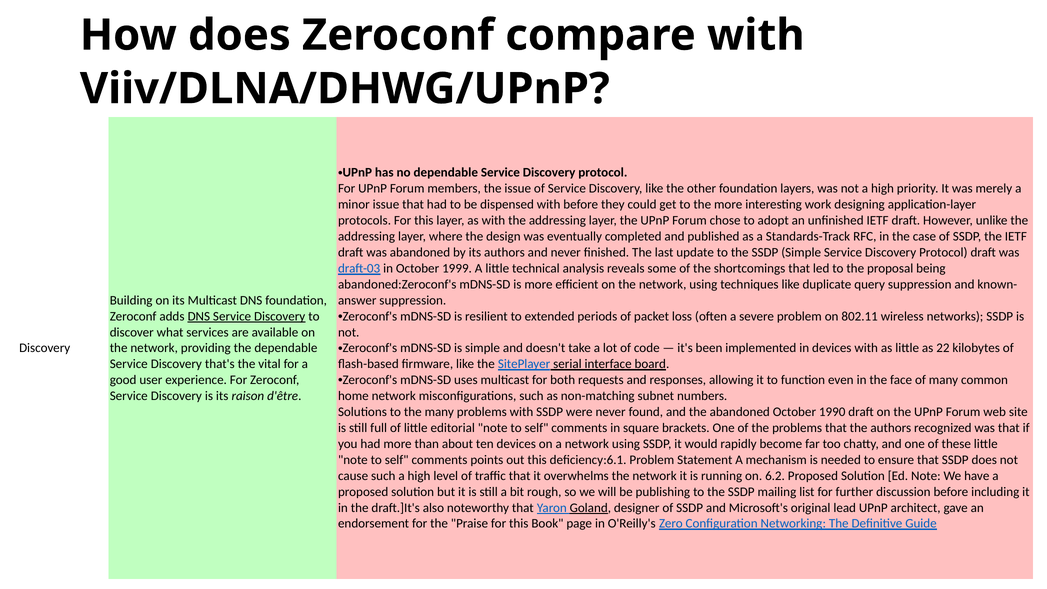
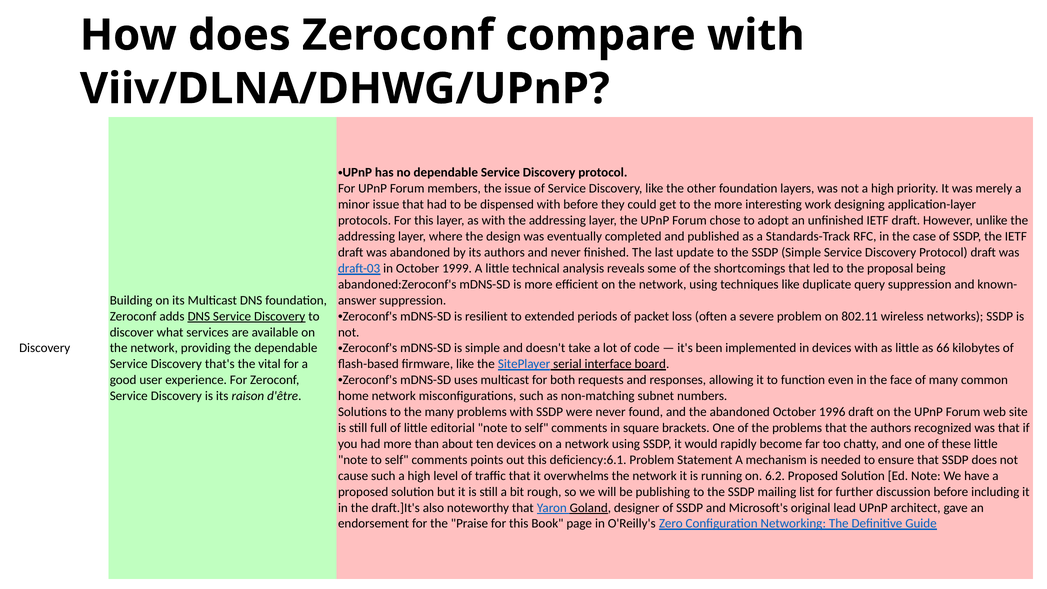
22: 22 -> 66
1990: 1990 -> 1996
